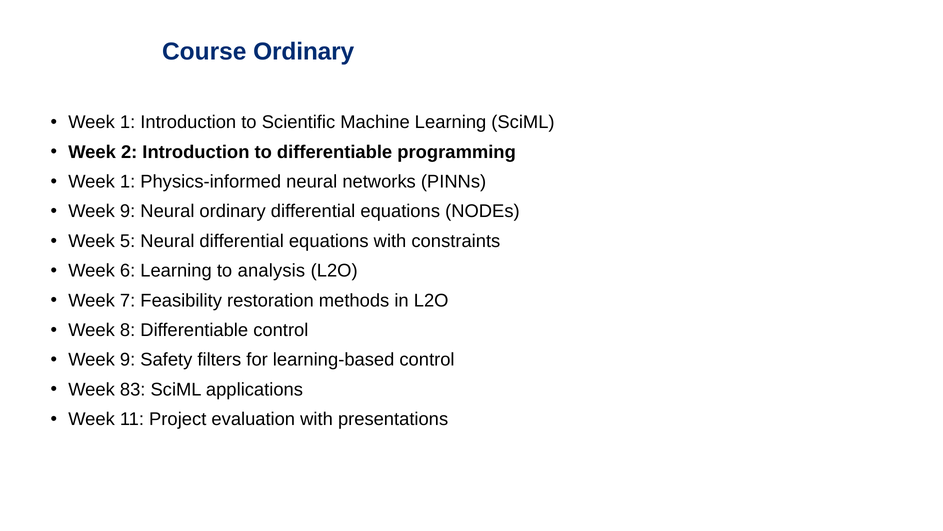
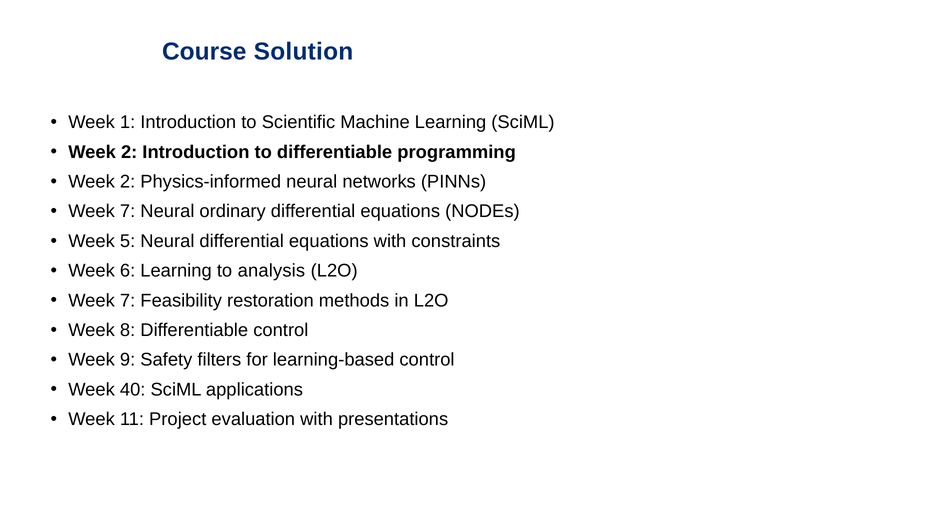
Course Ordinary: Ordinary -> Solution
1 at (128, 182): 1 -> 2
9 at (128, 211): 9 -> 7
83: 83 -> 40
